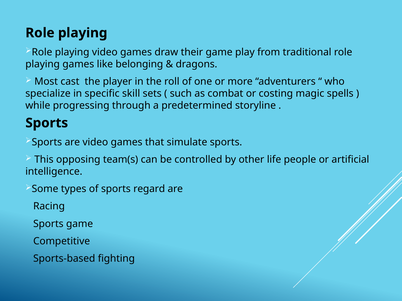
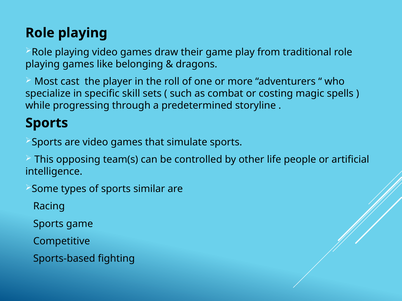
regard: regard -> similar
